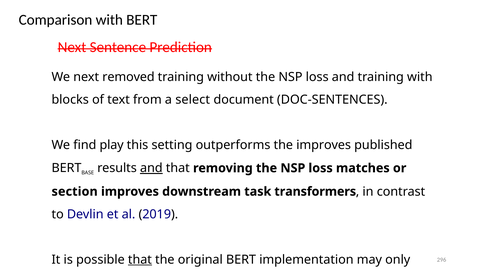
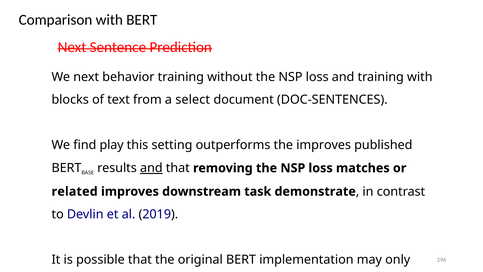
next removed: removed -> behavior
section: section -> related
transformers: transformers -> demonstrate
that at (140, 259) underline: present -> none
